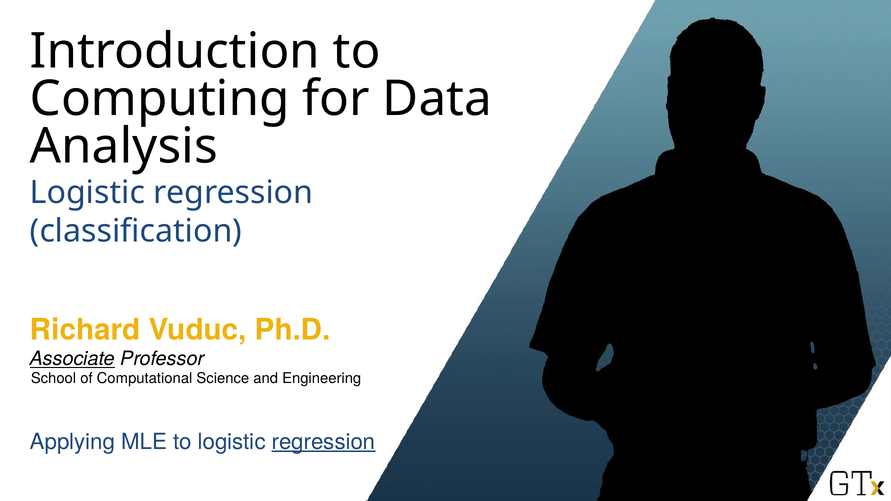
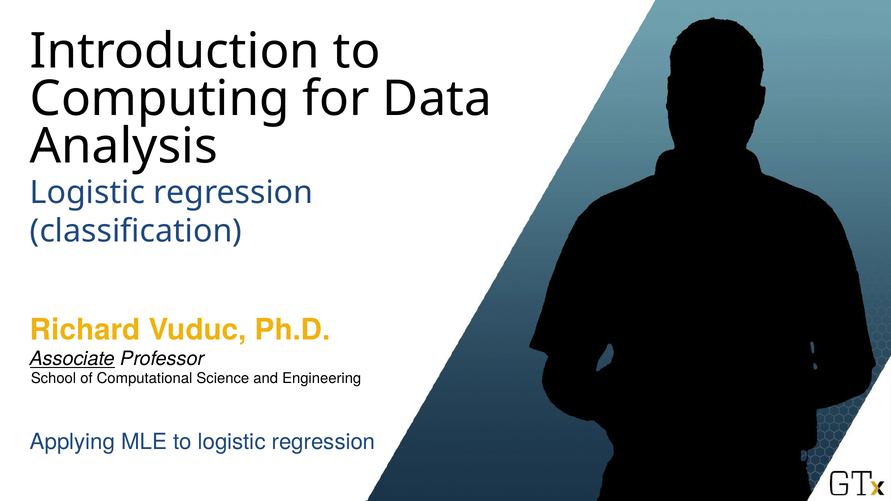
regression at (324, 442) underline: present -> none
